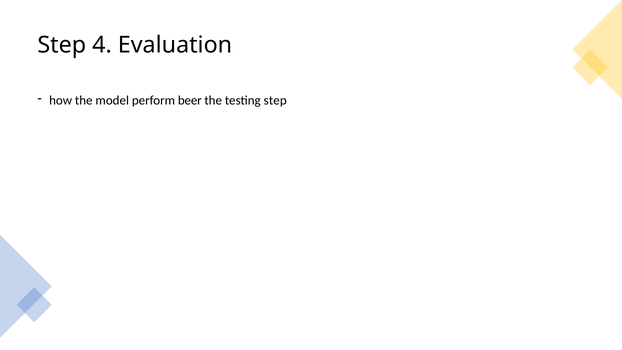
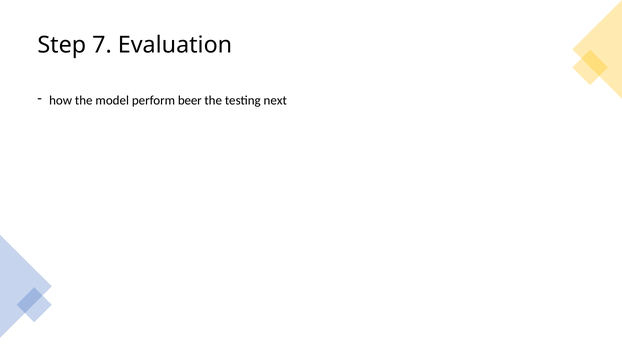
4: 4 -> 7
testing step: step -> next
